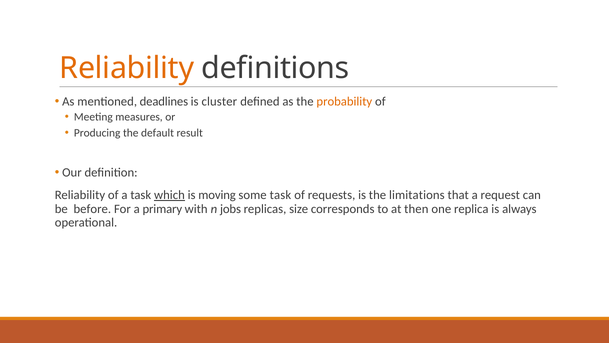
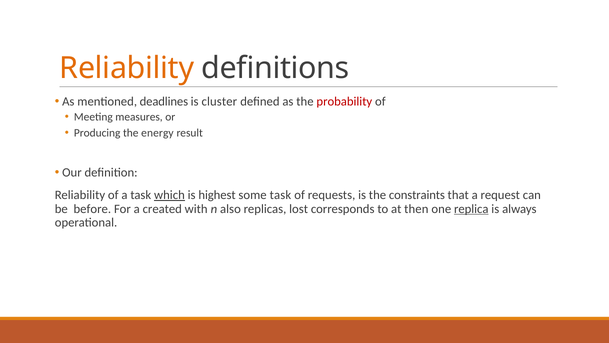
probability colour: orange -> red
default: default -> energy
moving: moving -> highest
limitations: limitations -> constraints
primary: primary -> created
jobs: jobs -> also
size: size -> lost
replica underline: none -> present
